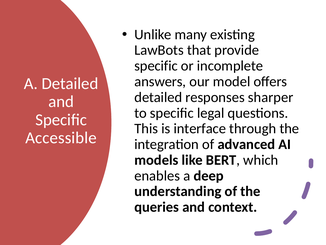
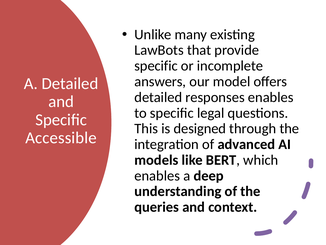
responses sharper: sharper -> enables
interface: interface -> designed
